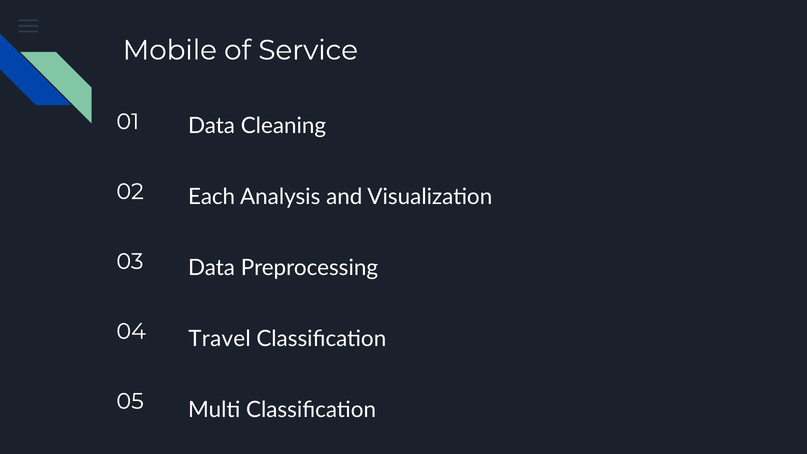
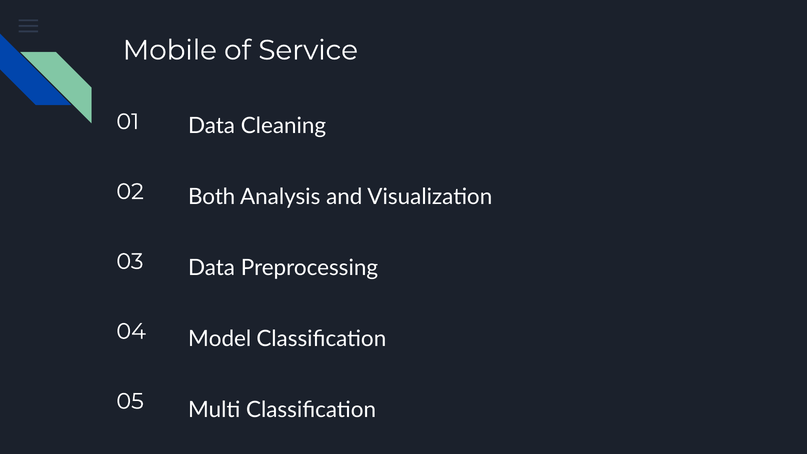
Each: Each -> Both
Travel: Travel -> Model
